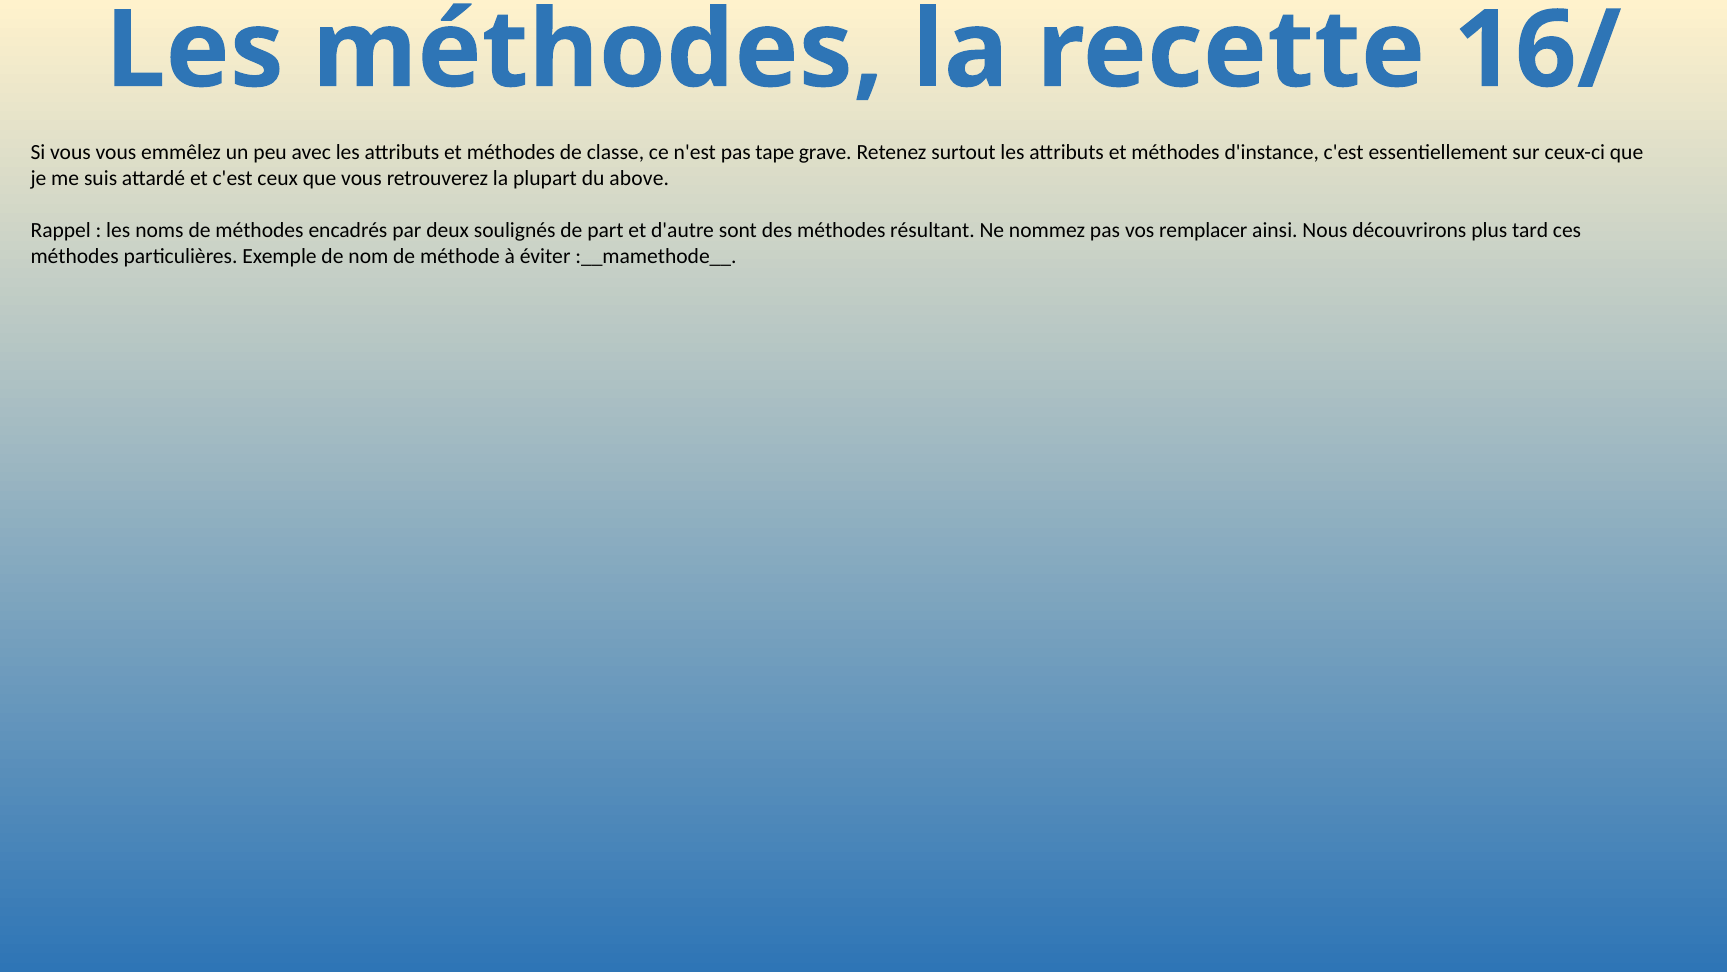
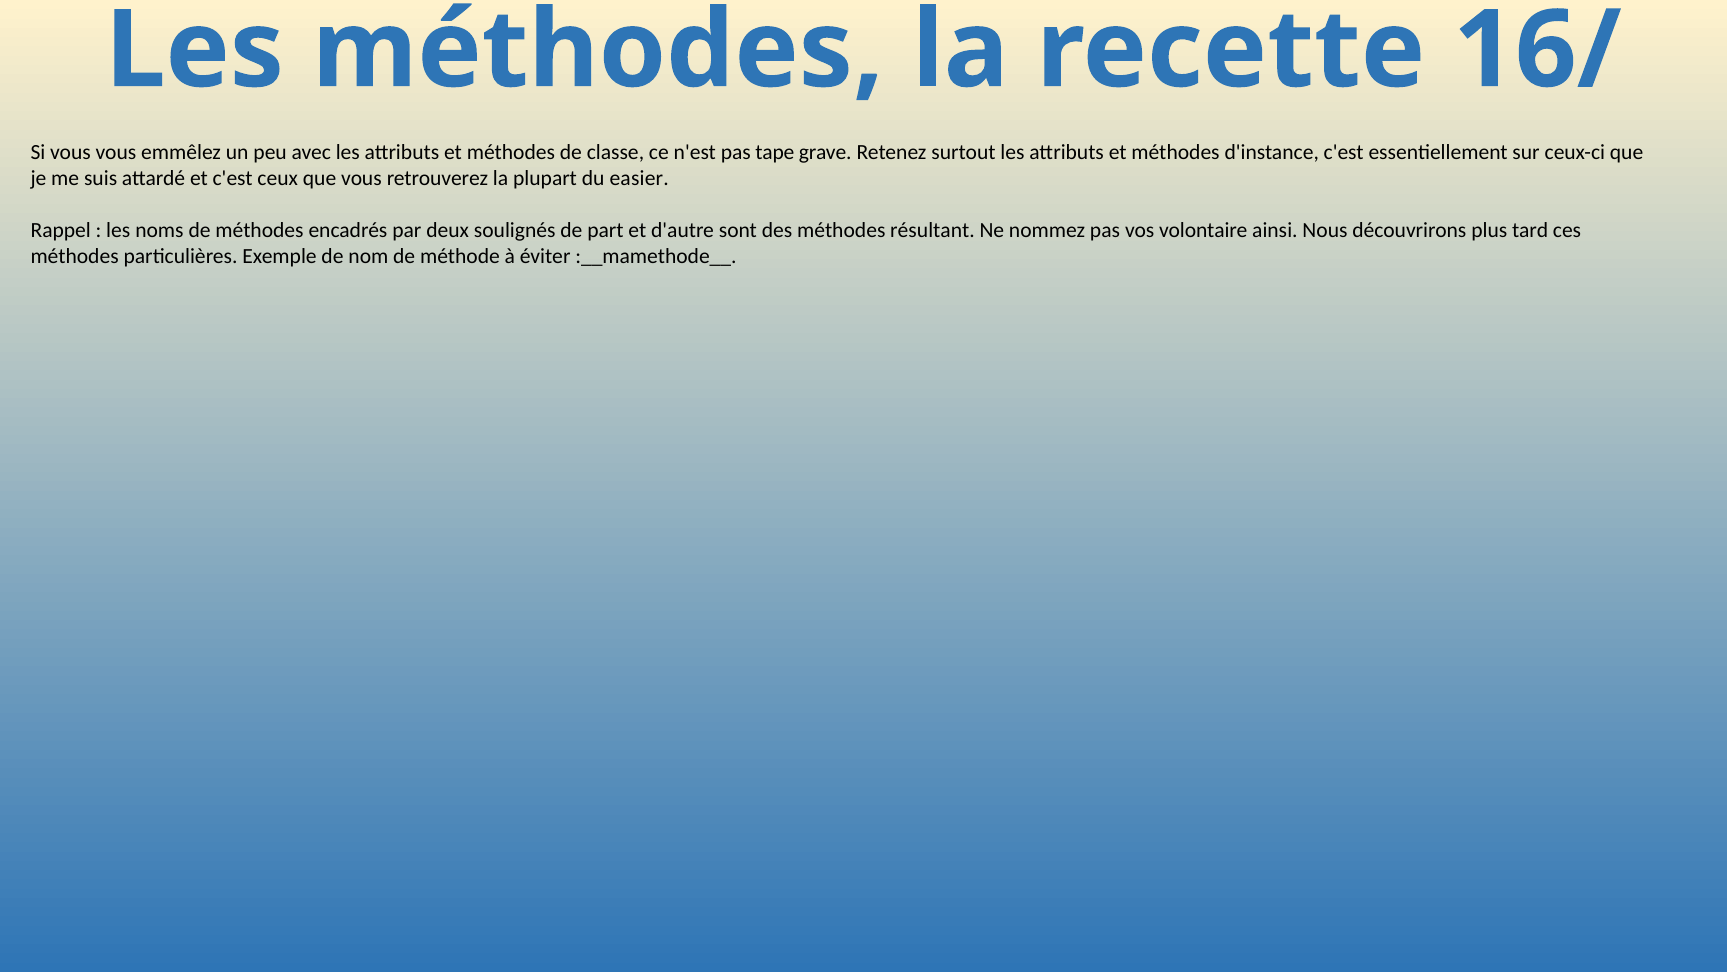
above: above -> easier
remplacer: remplacer -> volontaire
